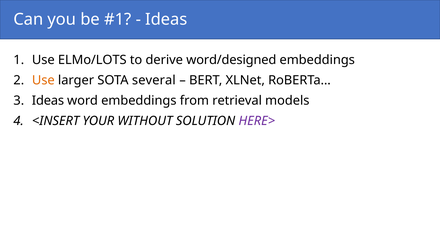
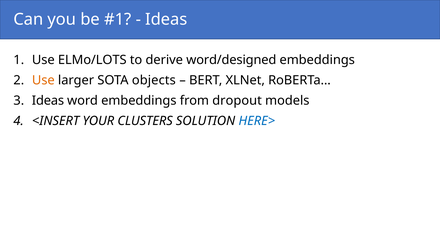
several: several -> objects
retrieval: retrieval -> dropout
WITHOUT: WITHOUT -> CLUSTERS
HERE> colour: purple -> blue
